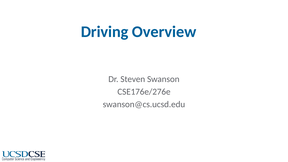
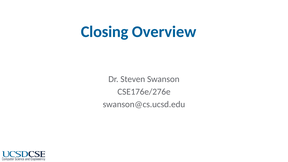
Driving: Driving -> Closing
